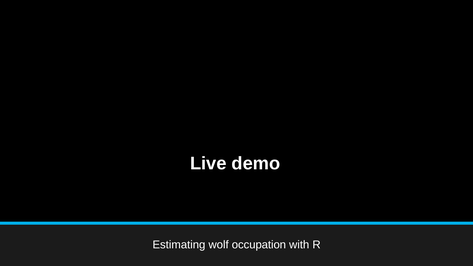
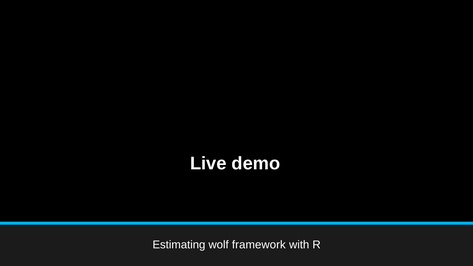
occupation: occupation -> framework
